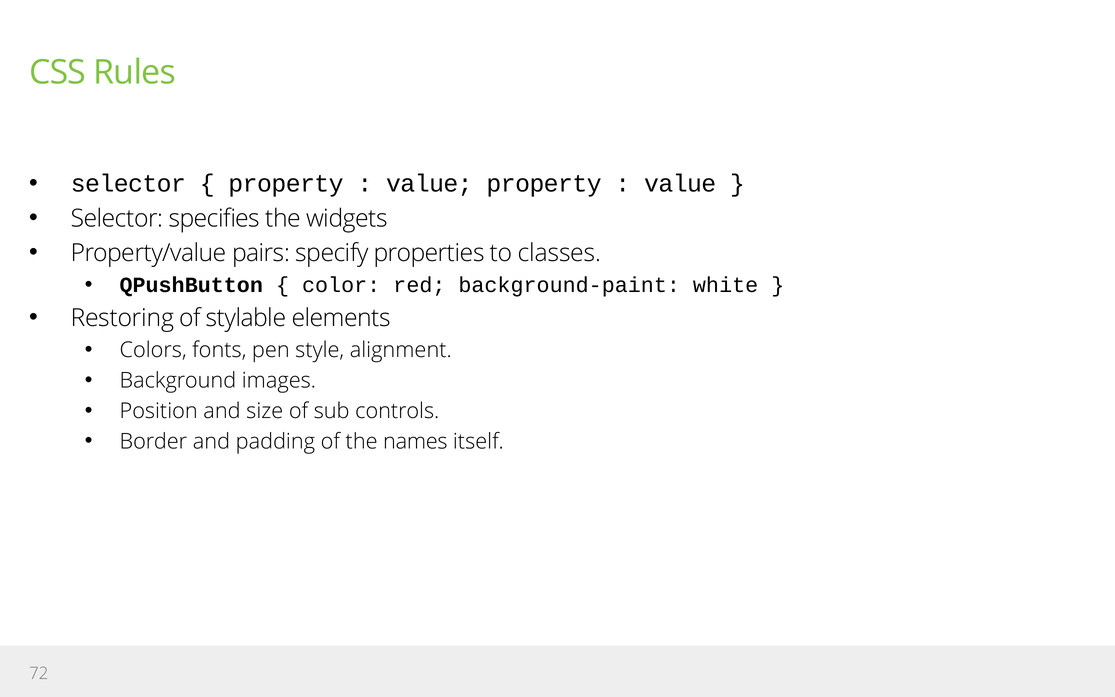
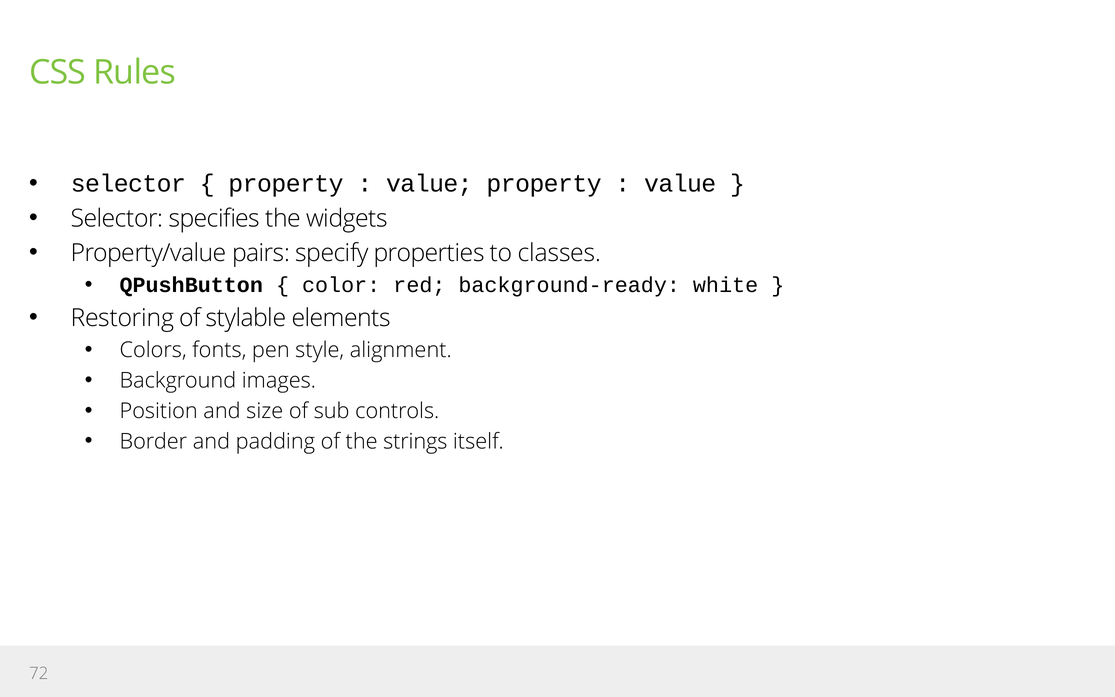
background-paint: background-paint -> background-ready
names: names -> strings
